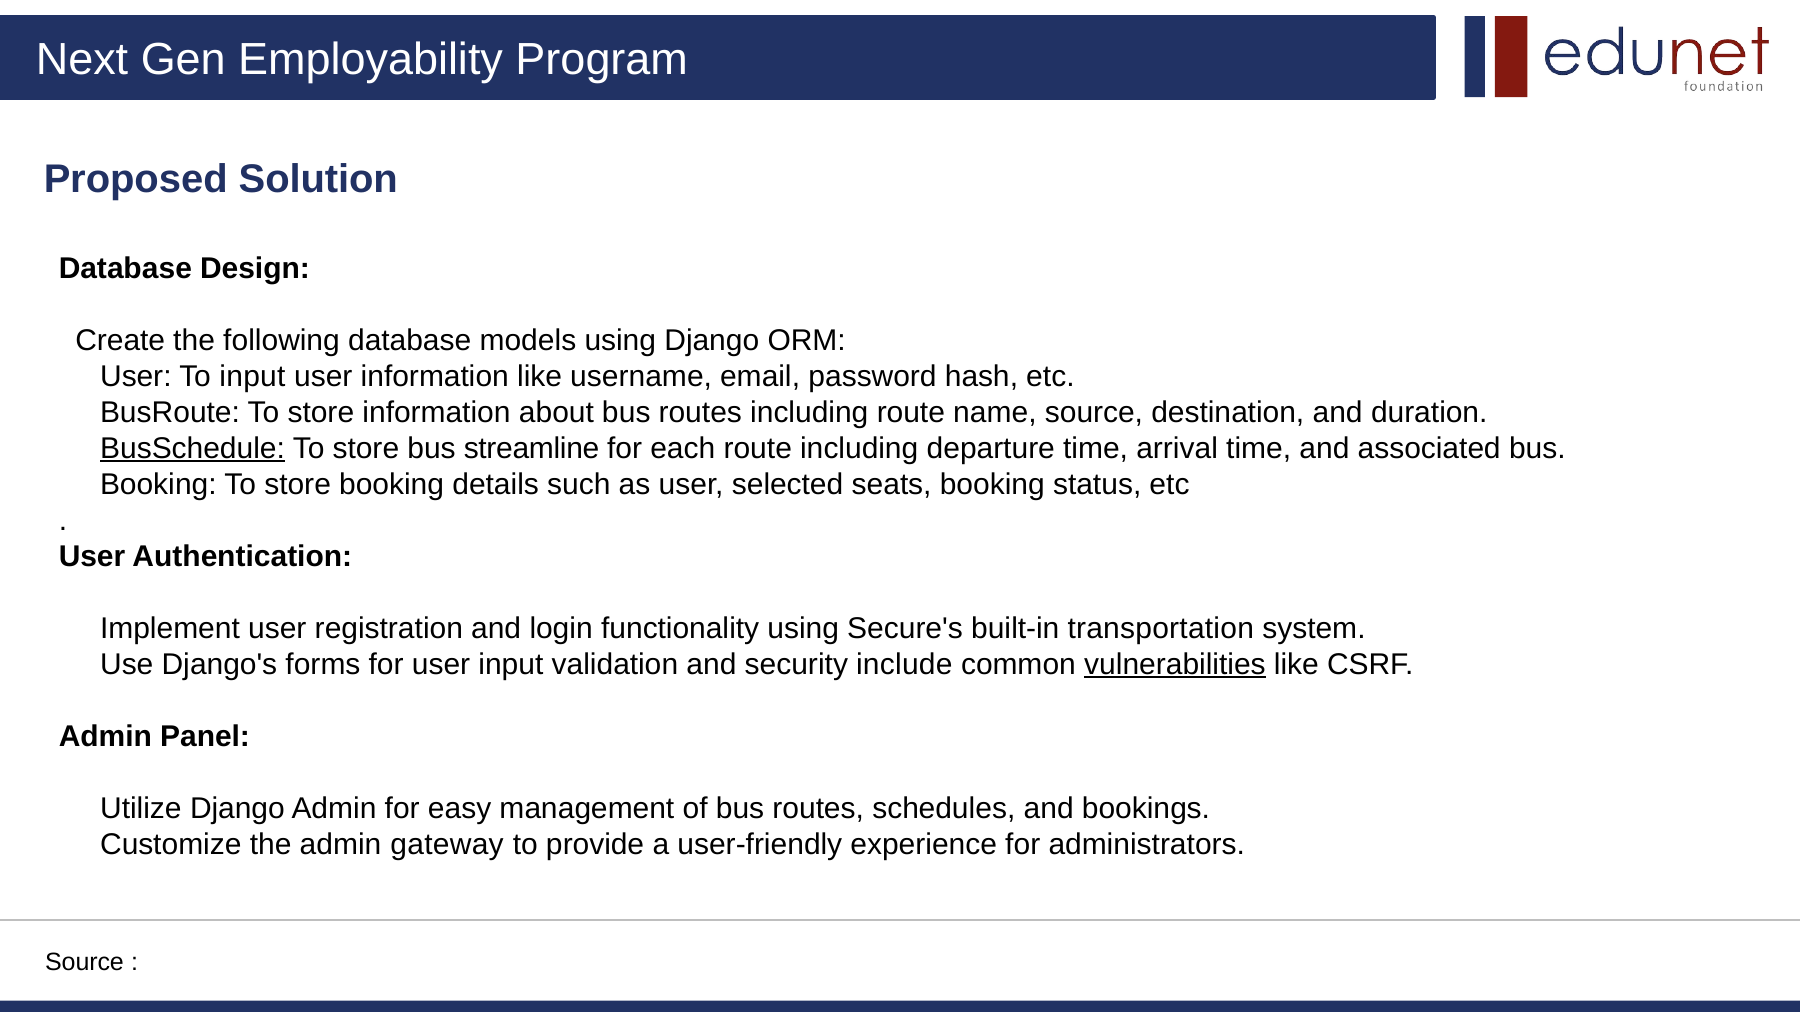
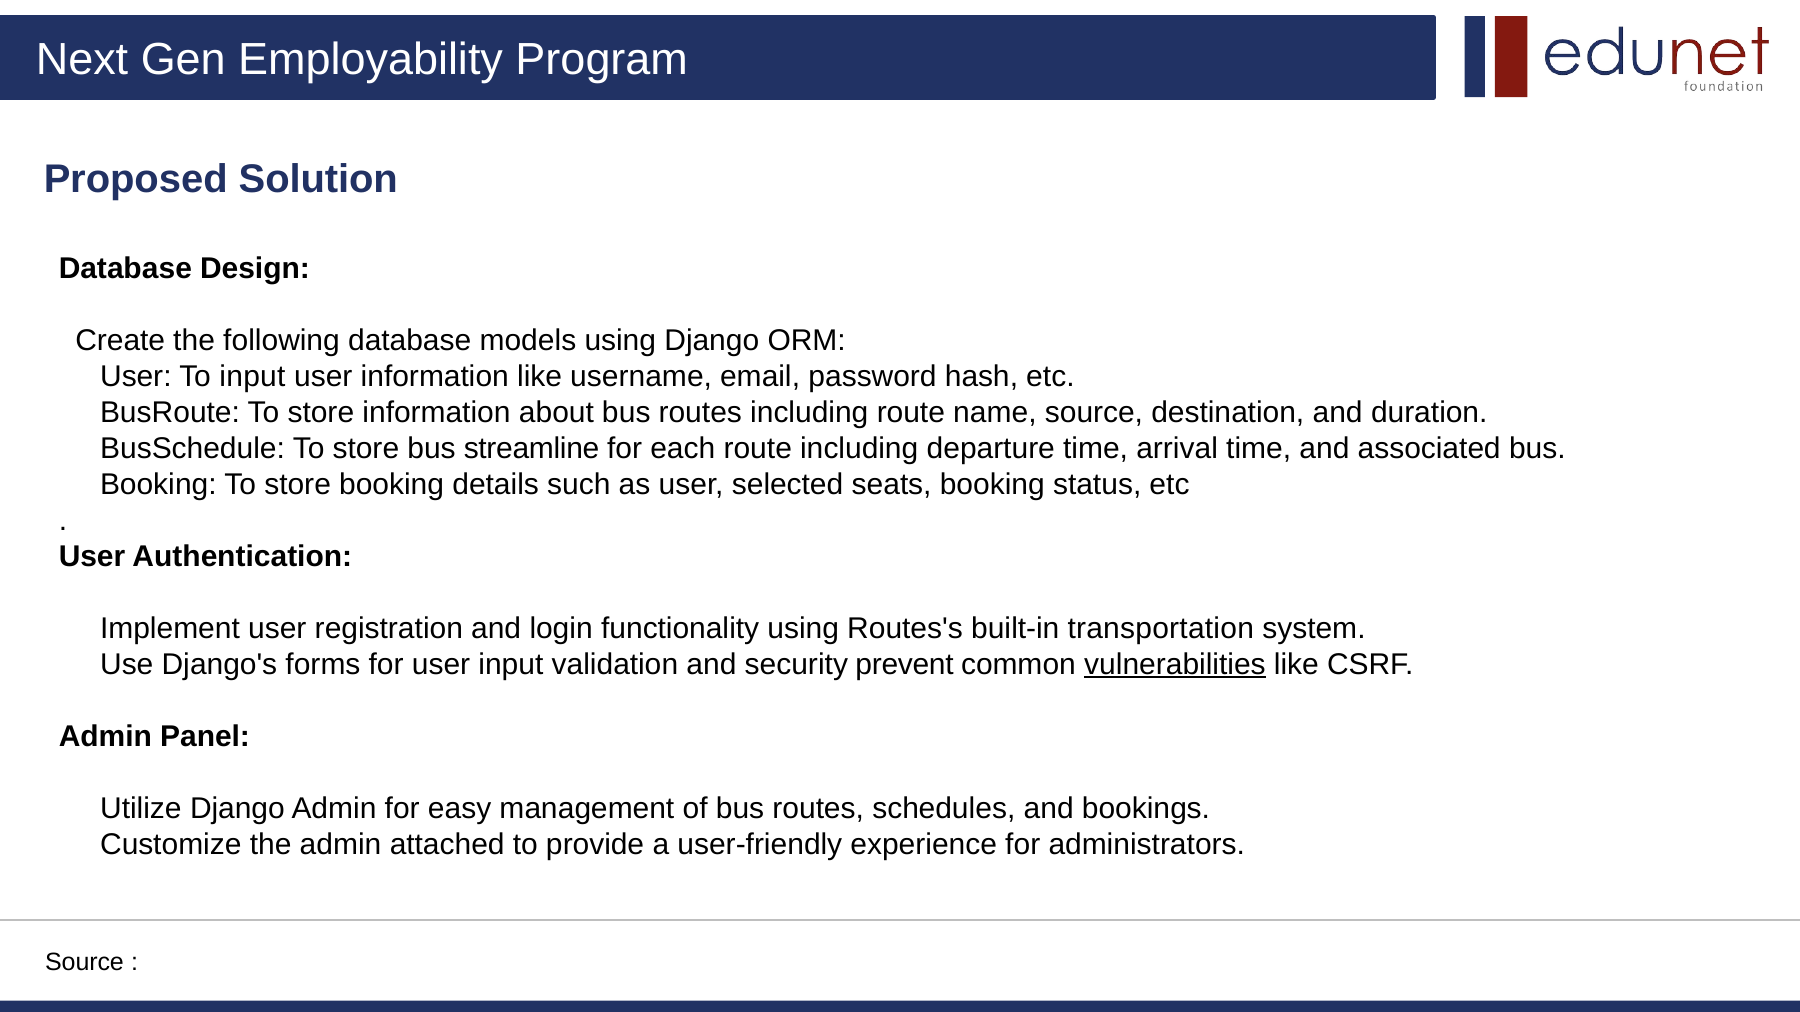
BusSchedule underline: present -> none
Secure's: Secure's -> Routes's
include: include -> prevent
gateway: gateway -> attached
